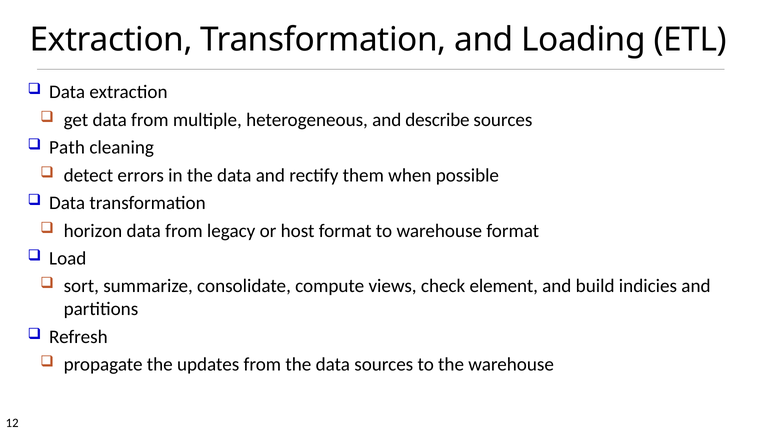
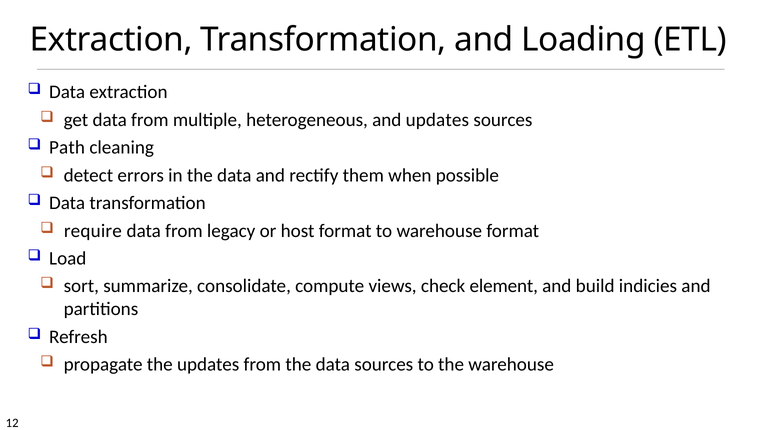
and describe: describe -> updates
horizon: horizon -> require
